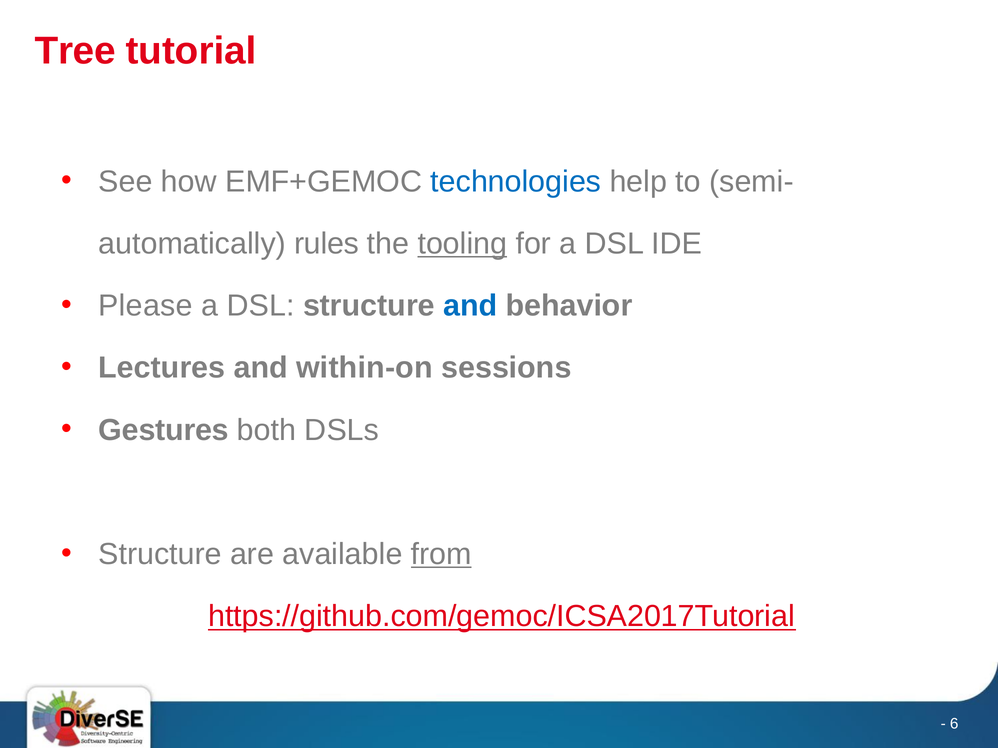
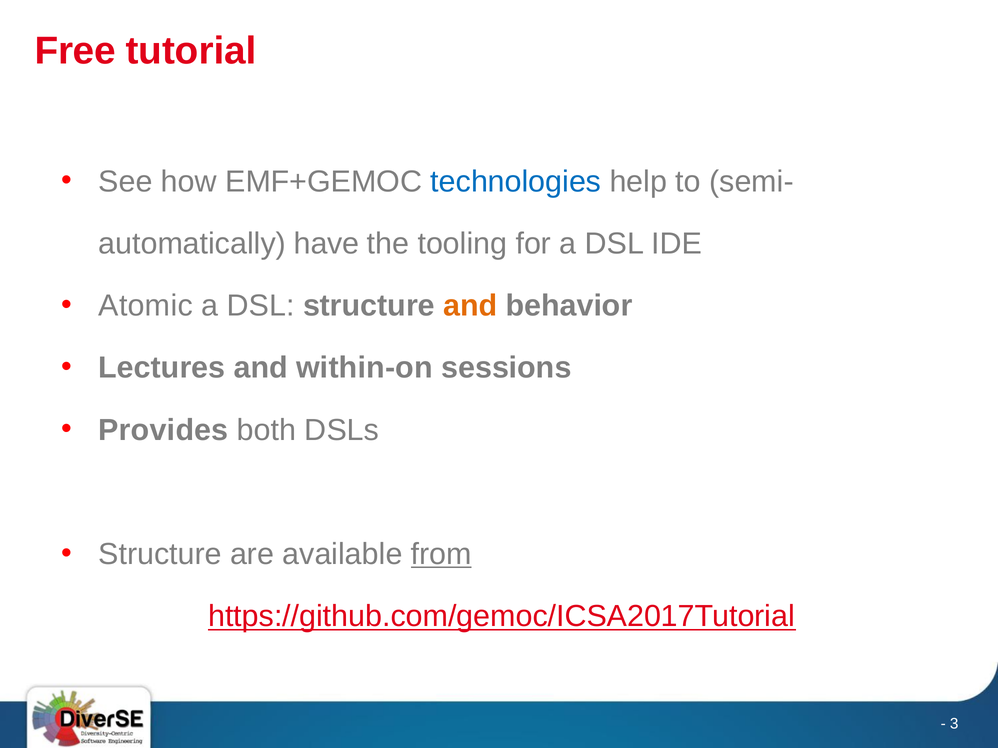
Tree: Tree -> Free
rules: rules -> have
tooling underline: present -> none
Please: Please -> Atomic
and at (470, 306) colour: blue -> orange
Gestures: Gestures -> Provides
6: 6 -> 3
